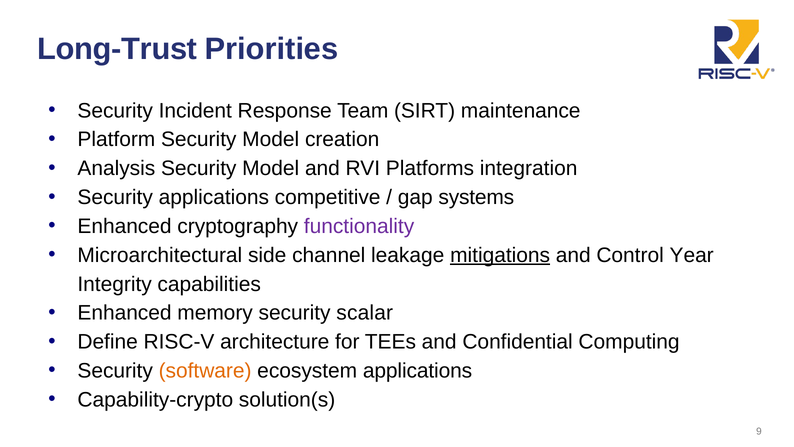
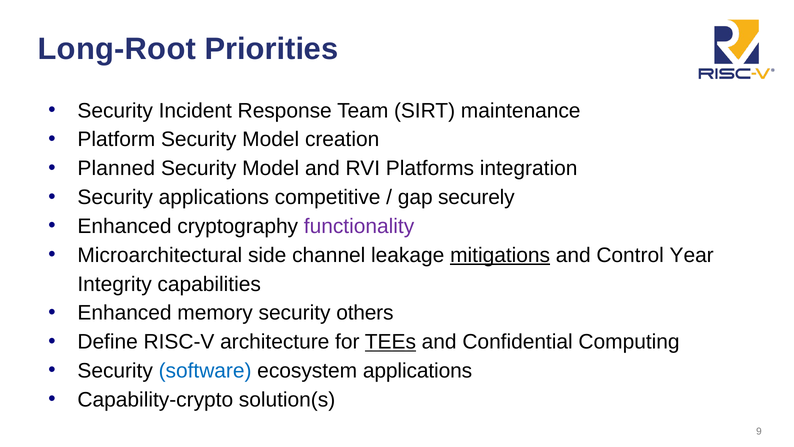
Long-Trust: Long-Trust -> Long-Root
Analysis: Analysis -> Planned
systems: systems -> securely
scalar: scalar -> others
TEEs underline: none -> present
software colour: orange -> blue
